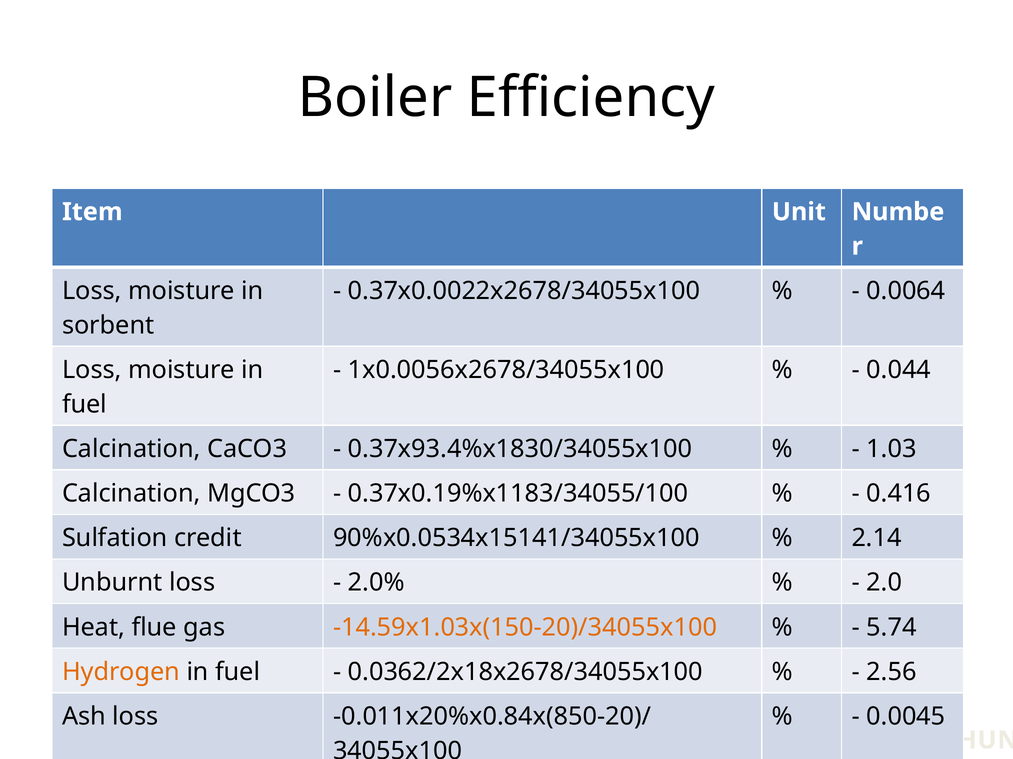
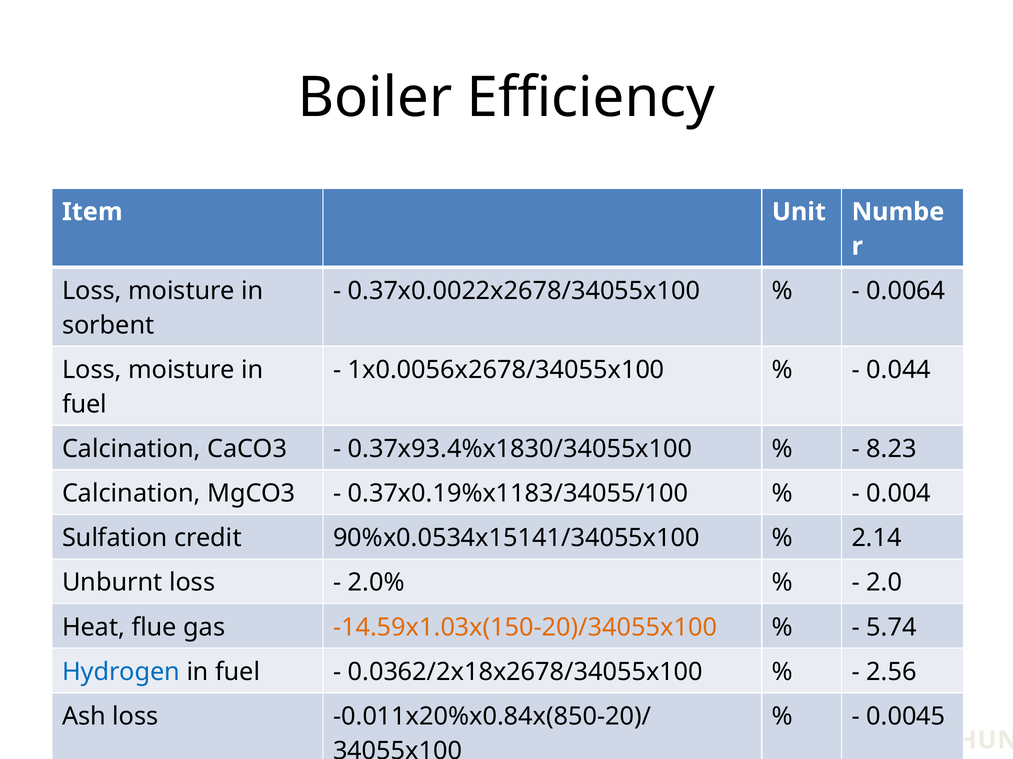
1.03: 1.03 -> 8.23
0.416: 0.416 -> 0.004
Hydrogen colour: orange -> blue
